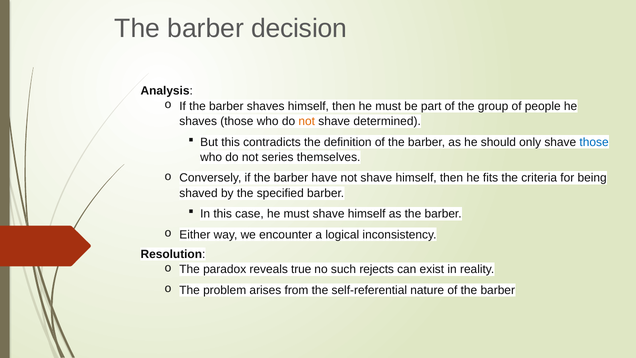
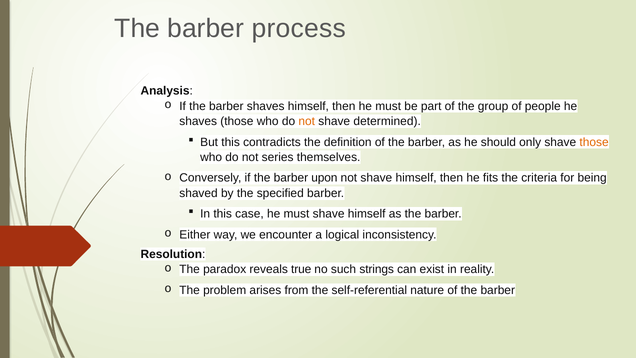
decision: decision -> process
those at (594, 142) colour: blue -> orange
have: have -> upon
rejects: rejects -> strings
